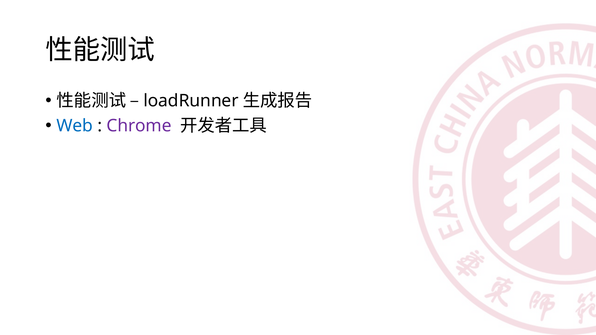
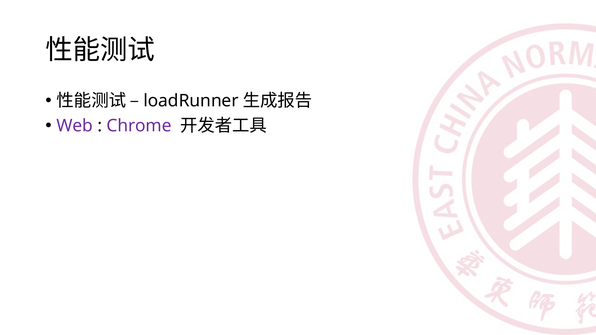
Web colour: blue -> purple
